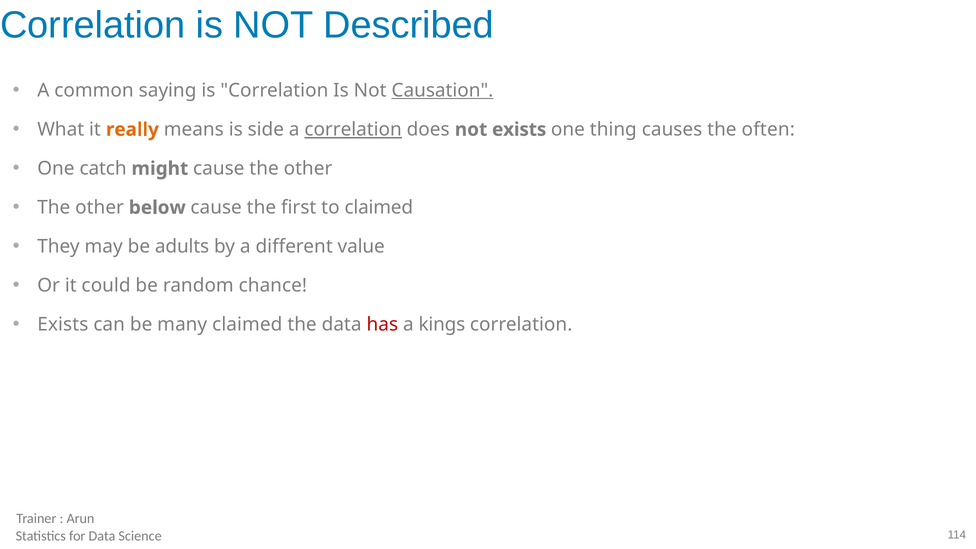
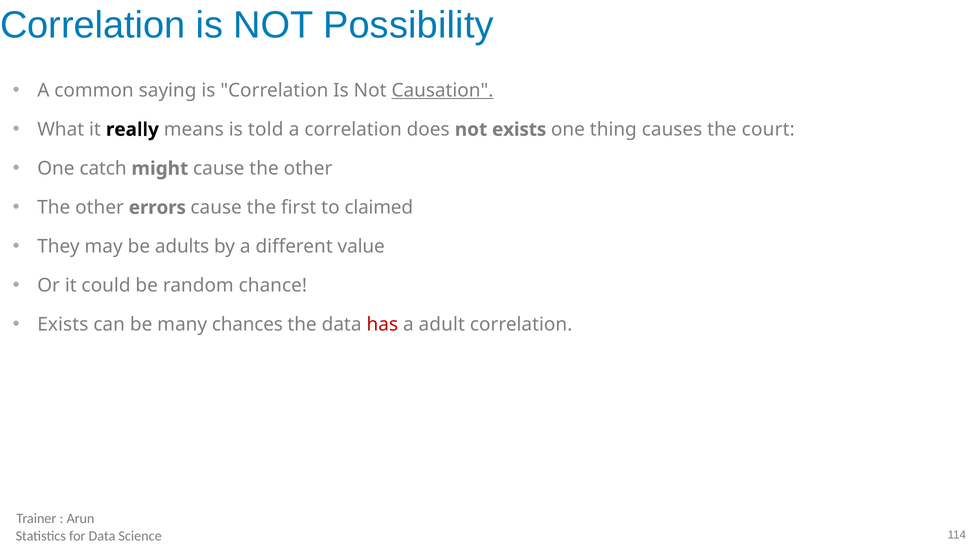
Described: Described -> Possibility
really colour: orange -> black
side: side -> told
correlation at (353, 130) underline: present -> none
often: often -> court
below: below -> errors
many claimed: claimed -> chances
kings: kings -> adult
